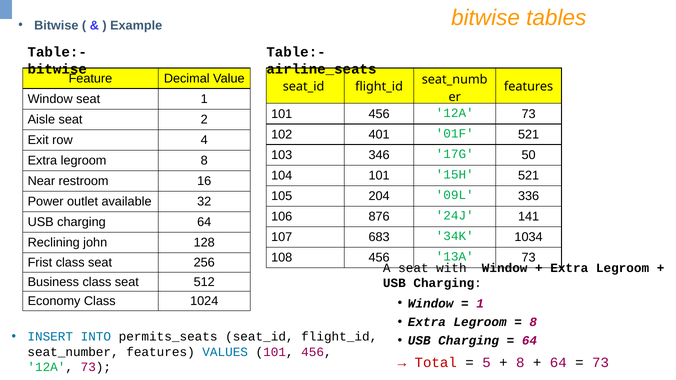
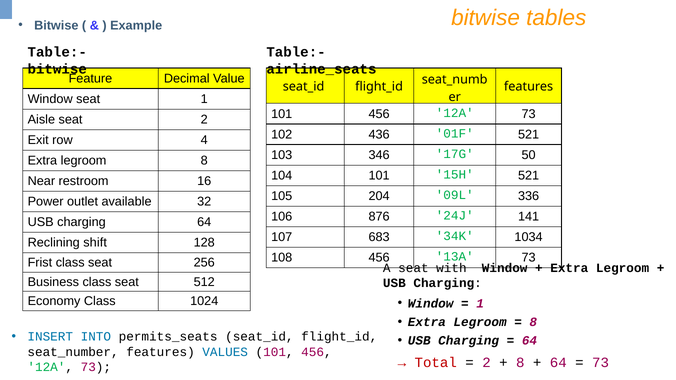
401: 401 -> 436
john: john -> shift
5 at (486, 363): 5 -> 2
